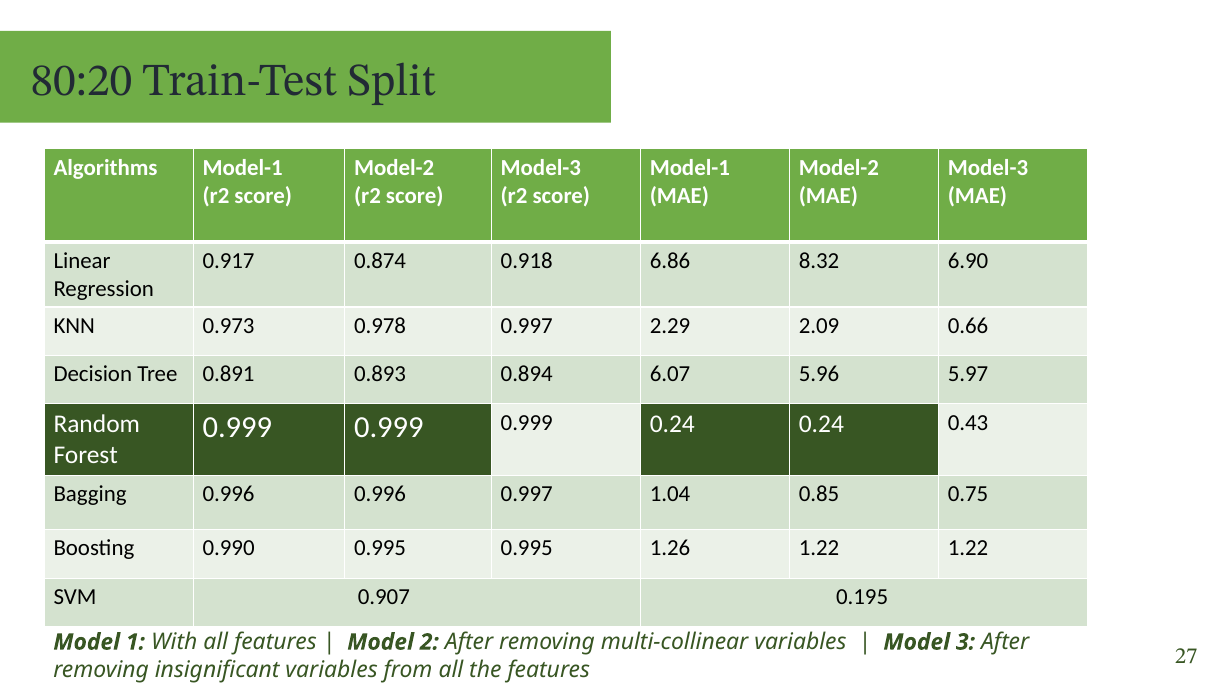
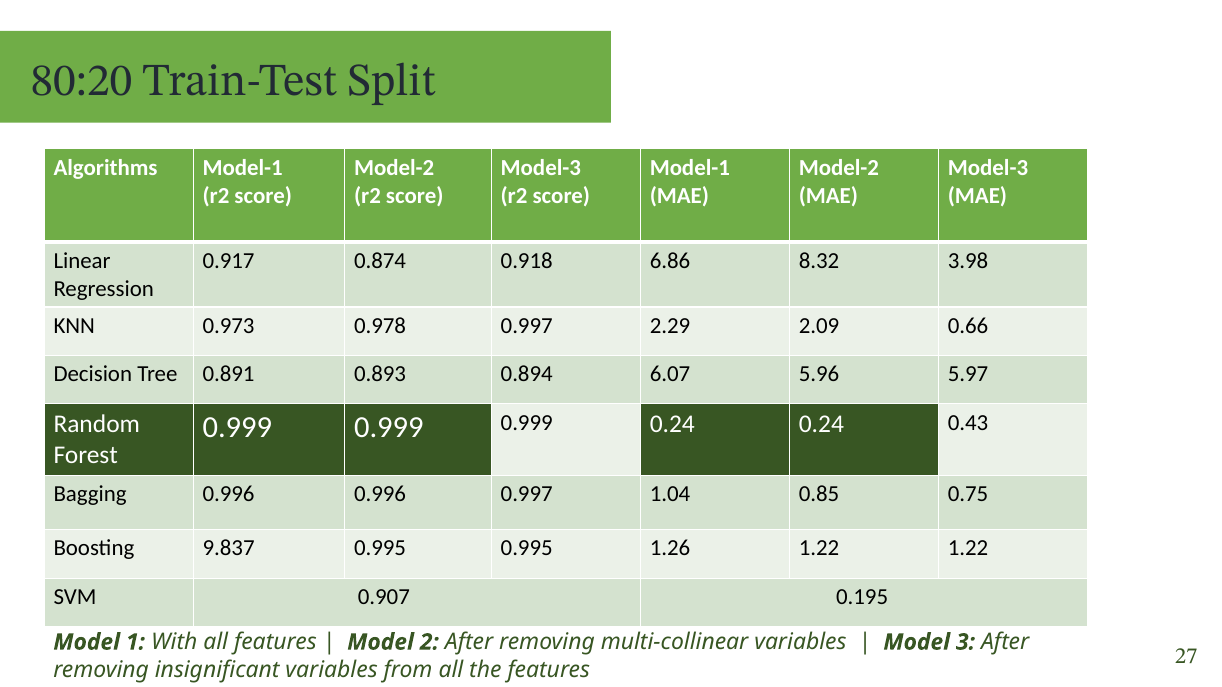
6.90: 6.90 -> 3.98
0.990: 0.990 -> 9.837
